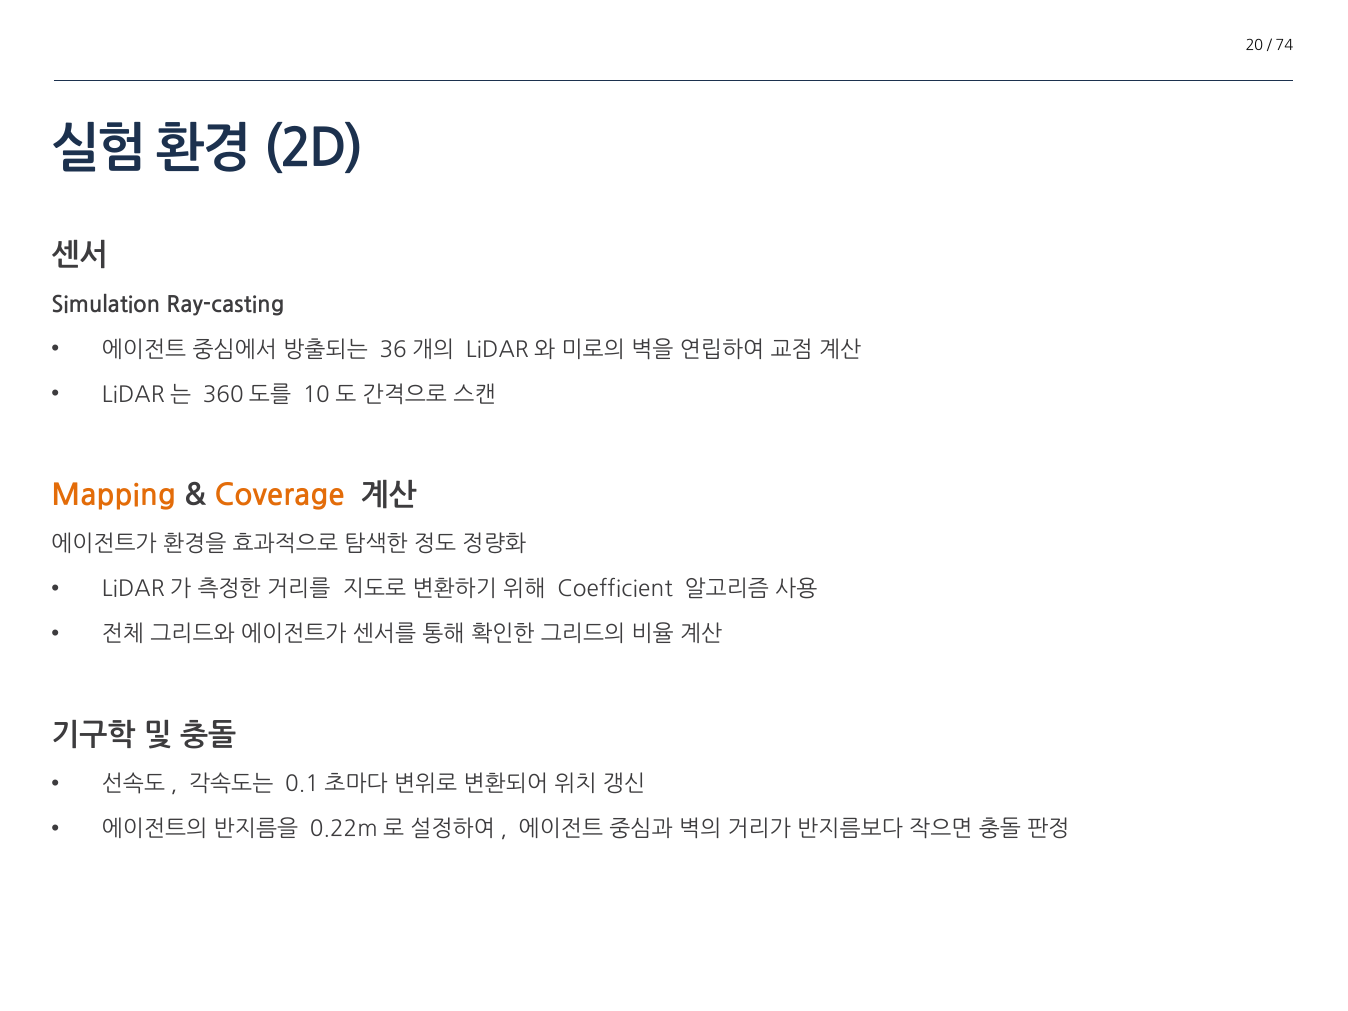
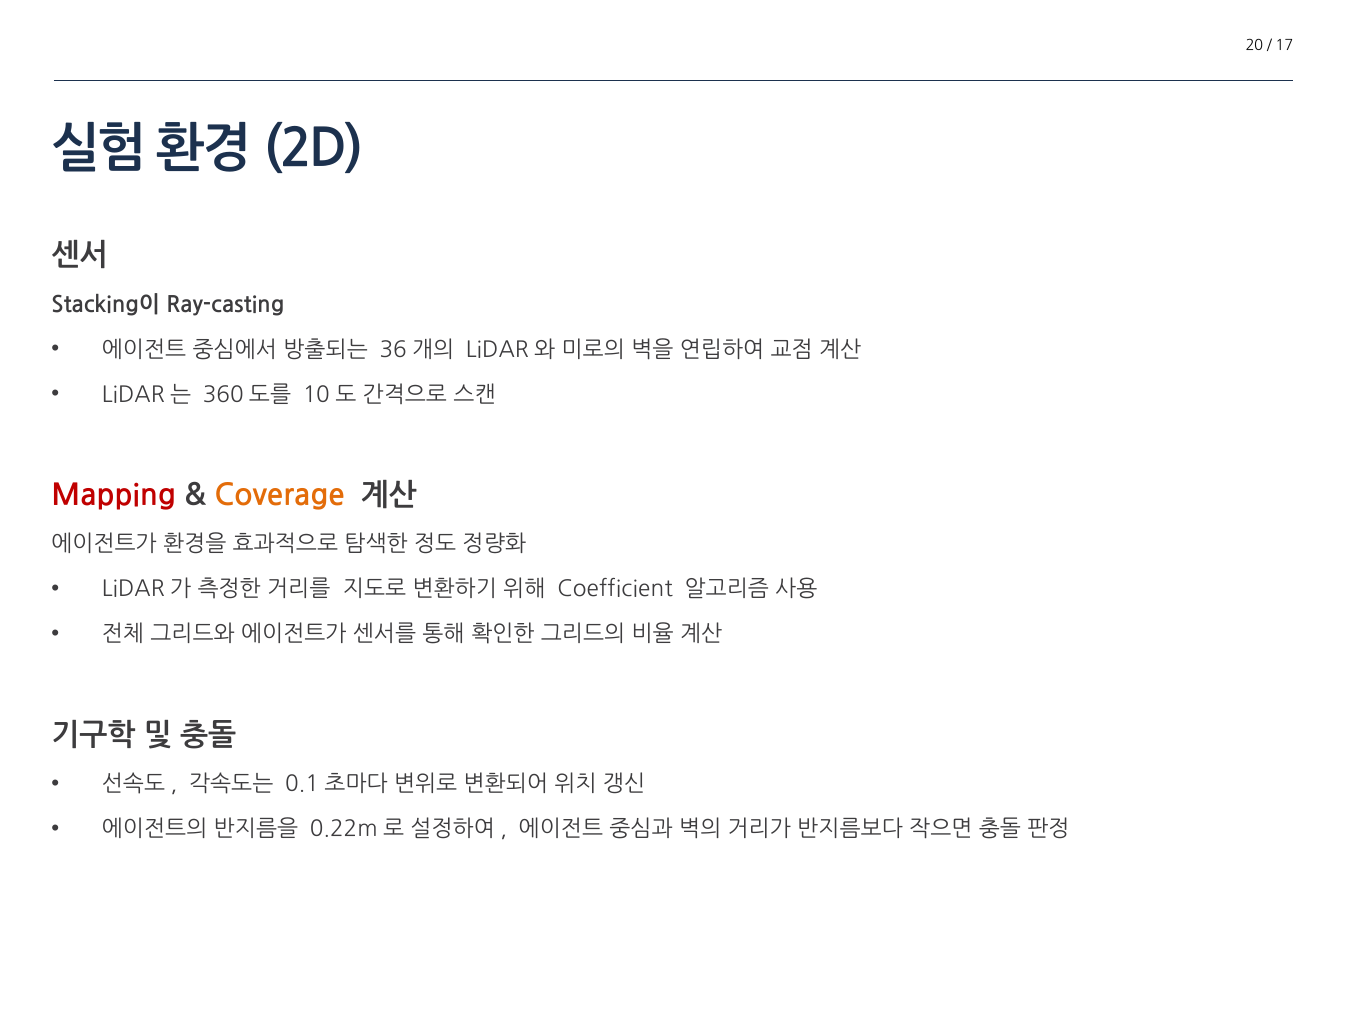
74: 74 -> 17
Simulation: Simulation -> Stacking이
Mapping colour: orange -> red
